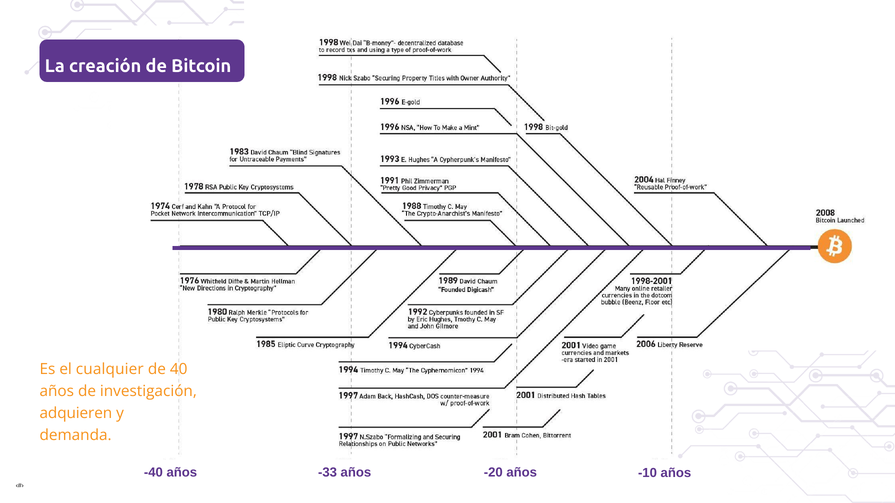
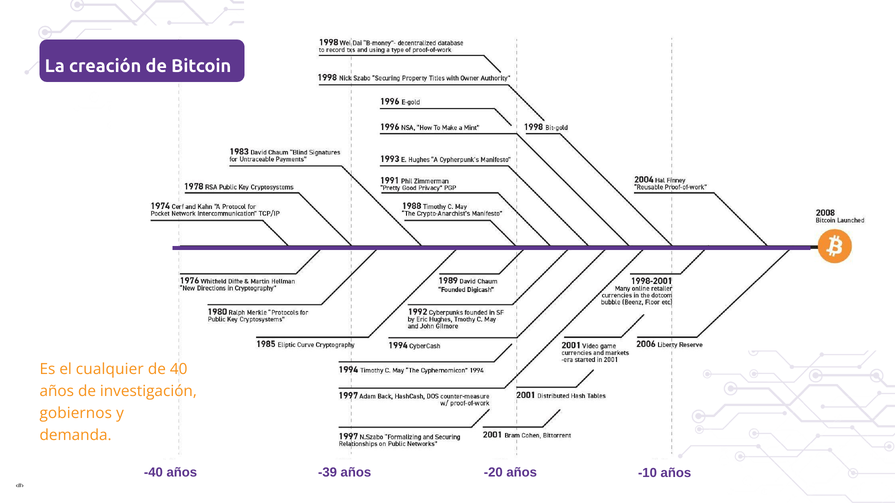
adquieren: adquieren -> gobiernos
-33: -33 -> -39
